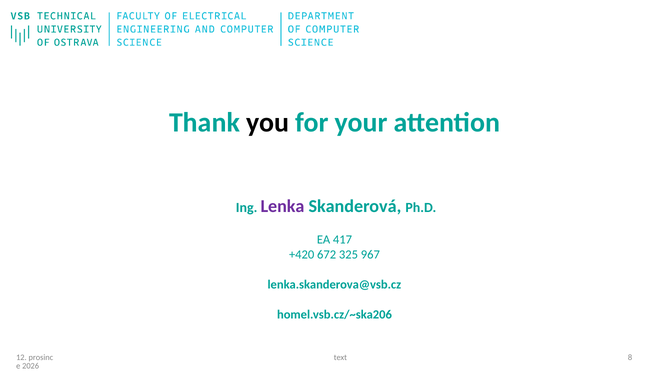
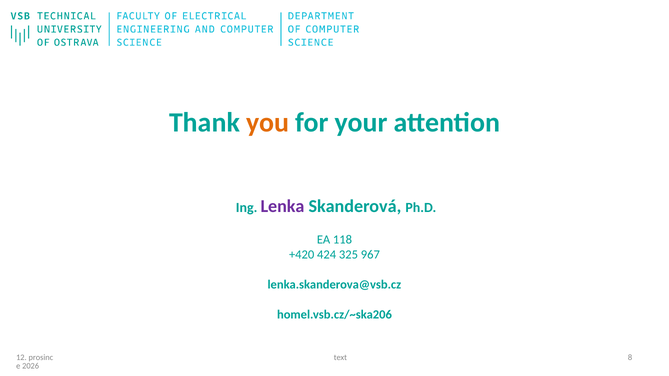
you colour: black -> orange
417: 417 -> 118
672: 672 -> 424
